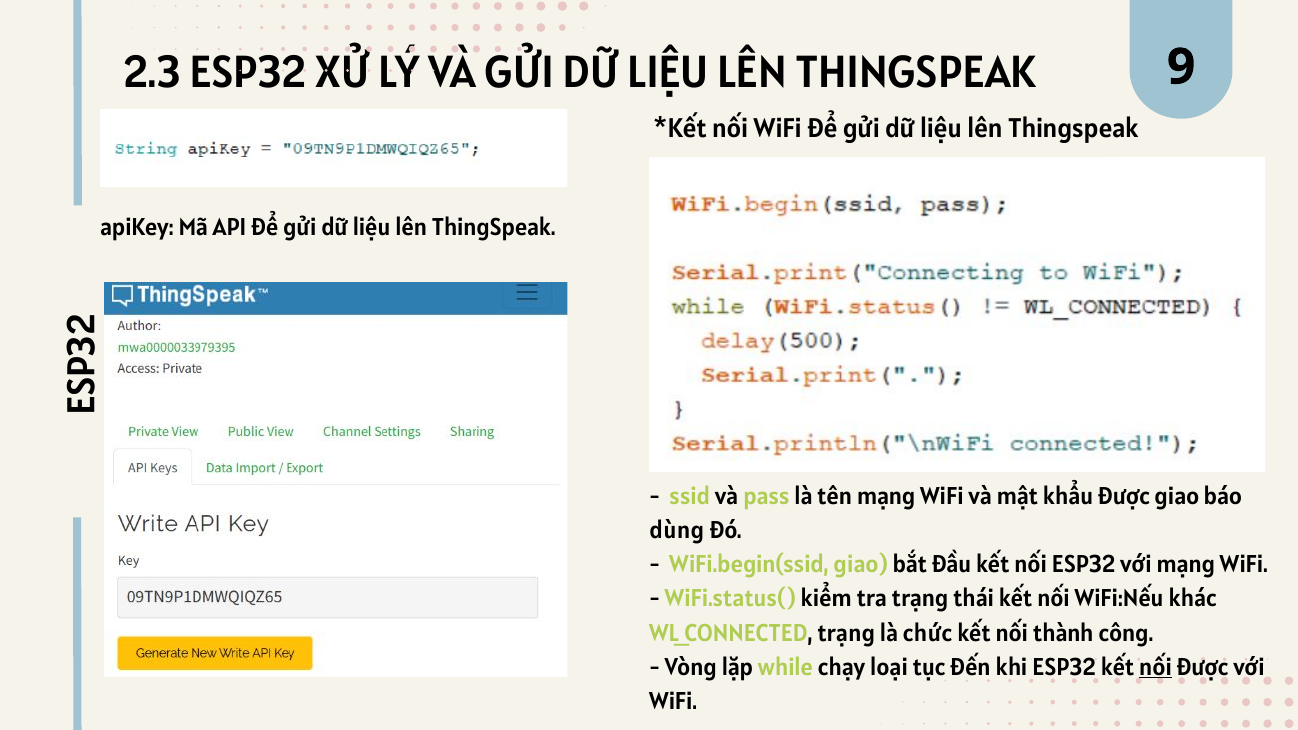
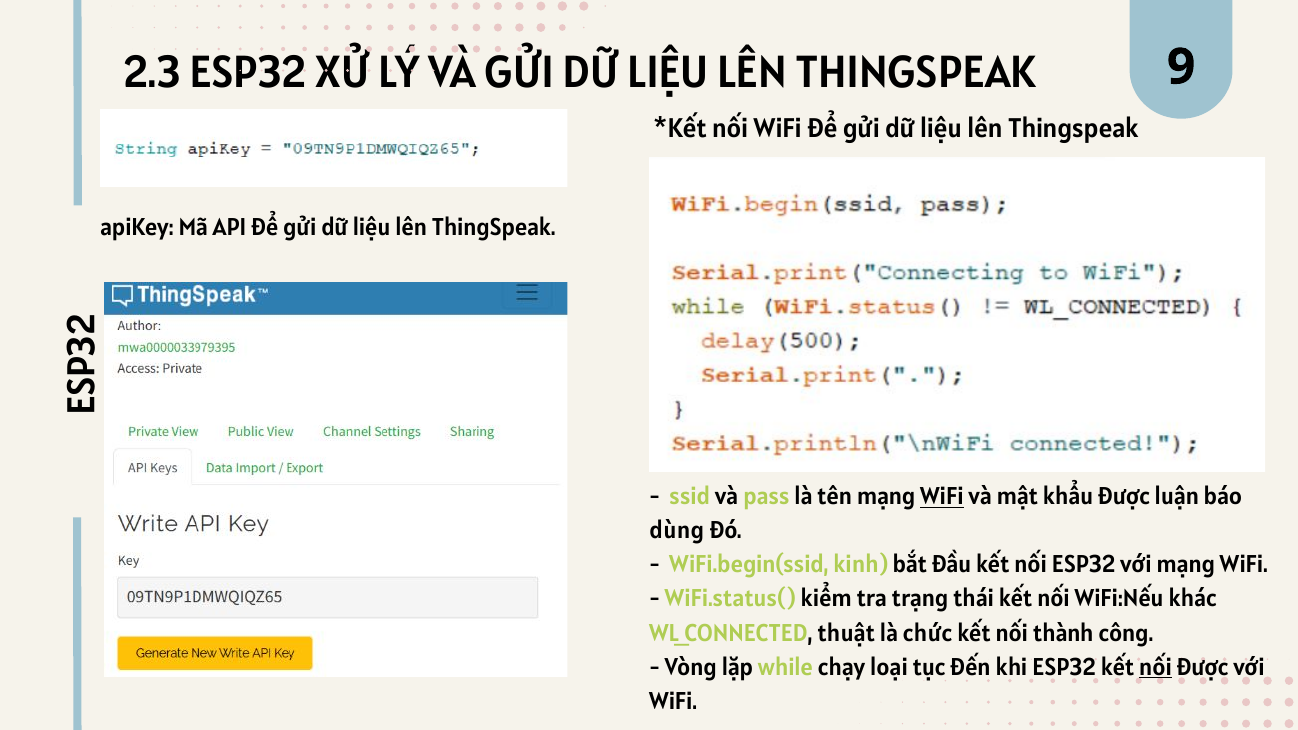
WiFi at (942, 497) underline: none -> present
được giao: giao -> luận
WiFi.begin(ssid giao: giao -> kinh
WL_CONNECTED trạng: trạng -> thuật
